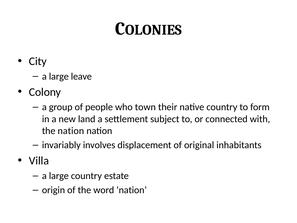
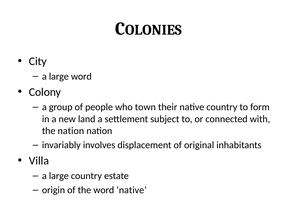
large leave: leave -> word
word nation: nation -> native
